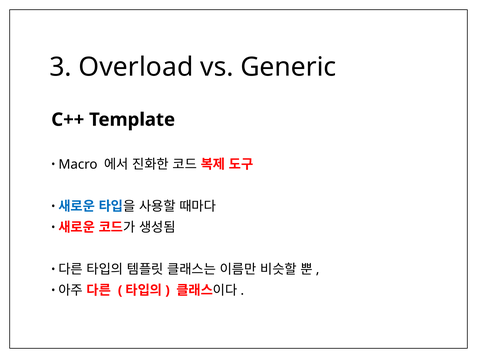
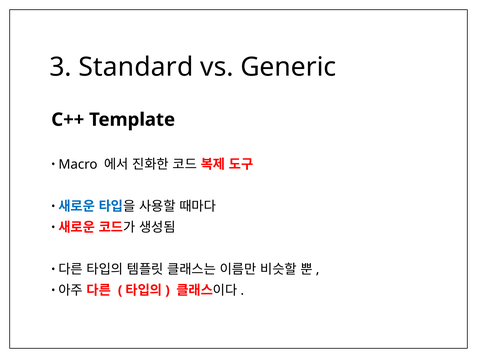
Overload: Overload -> Standard
